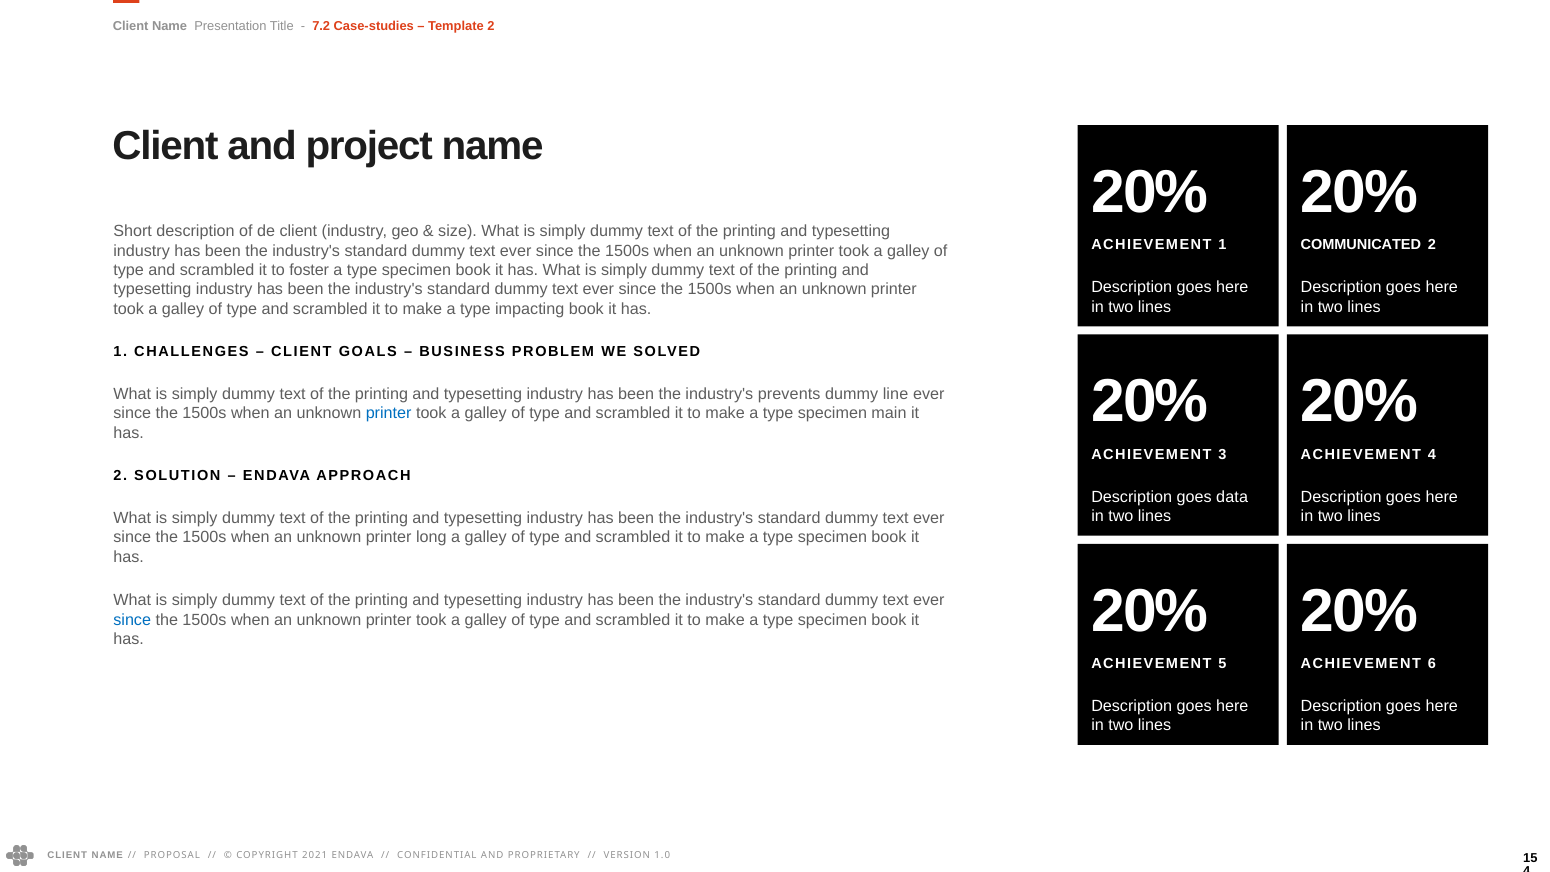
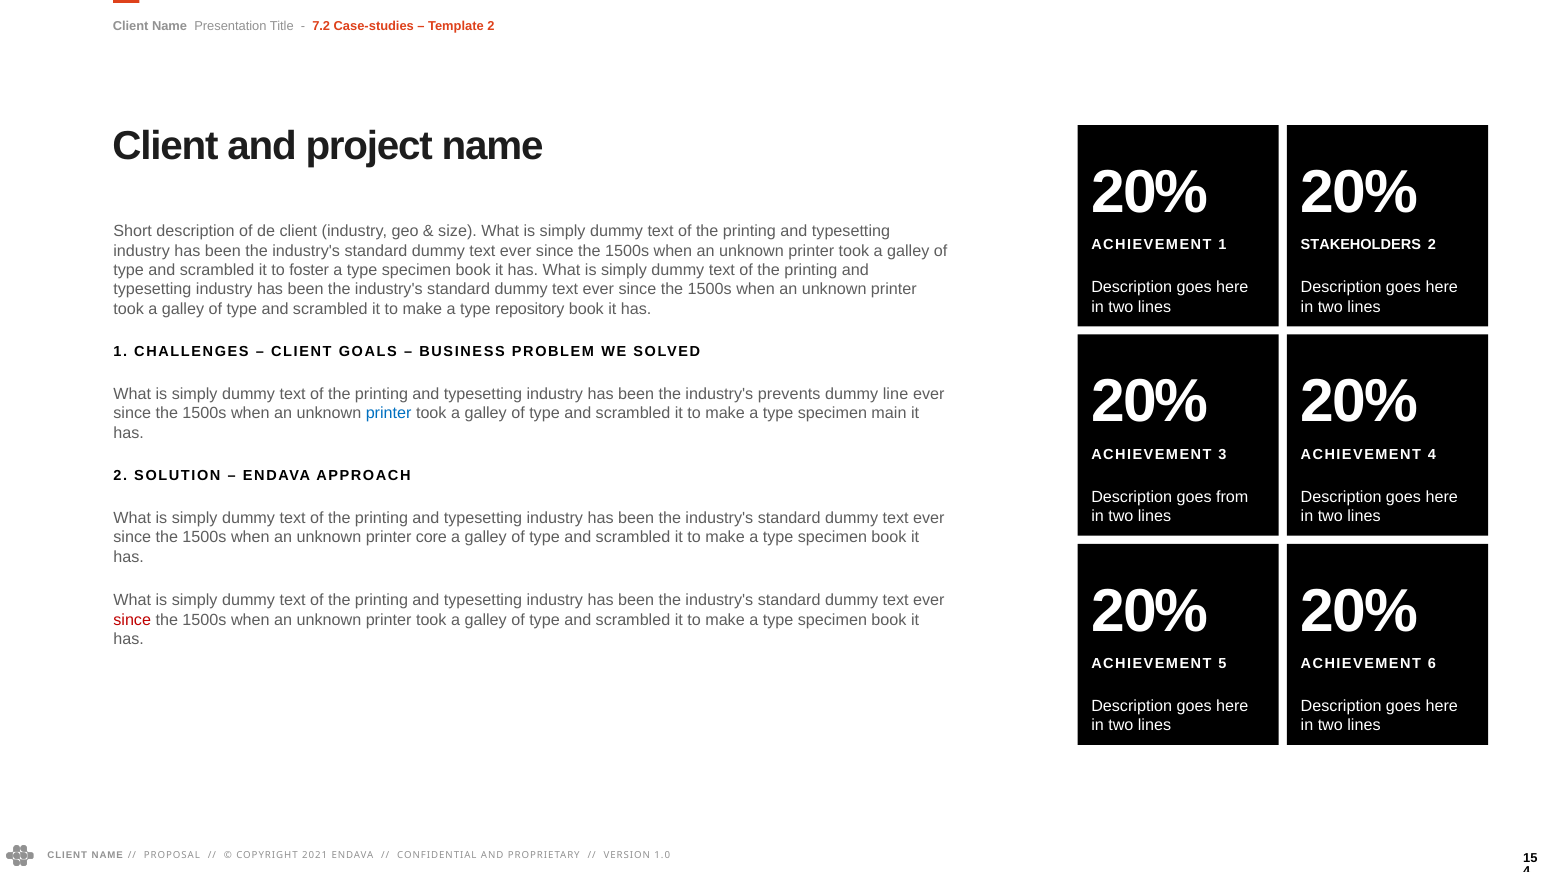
COMMUNICATED: COMMUNICATED -> STAKEHOLDERS
impacting: impacting -> repository
data: data -> from
long: long -> core
since at (132, 620) colour: blue -> red
